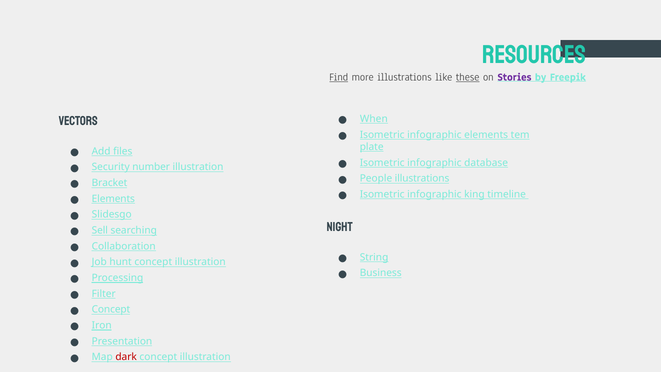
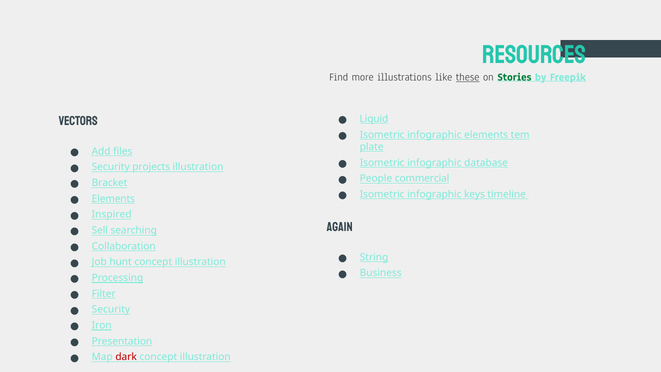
Find underline: present -> none
Stories colour: purple -> green
When: When -> Liquid
number: number -> projects
People illustrations: illustrations -> commercial
king: king -> keys
Slidesgo: Slidesgo -> Inspired
NIGHT: NIGHT -> AGAIN
Concept at (111, 309): Concept -> Security
